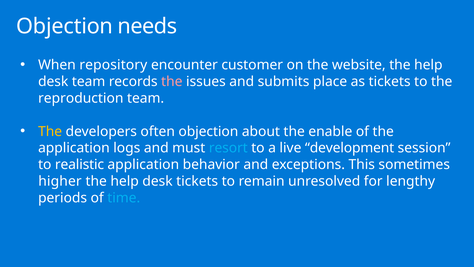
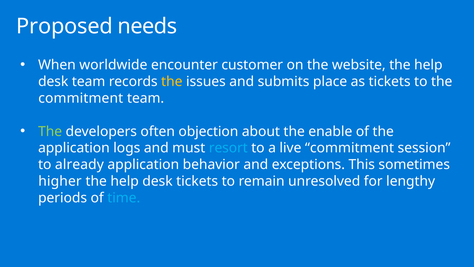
Objection at (65, 26): Objection -> Proposed
repository: repository -> worldwide
the at (172, 81) colour: pink -> yellow
reproduction at (81, 98): reproduction -> commitment
The at (50, 131) colour: yellow -> light green
live development: development -> commitment
realistic: realistic -> already
